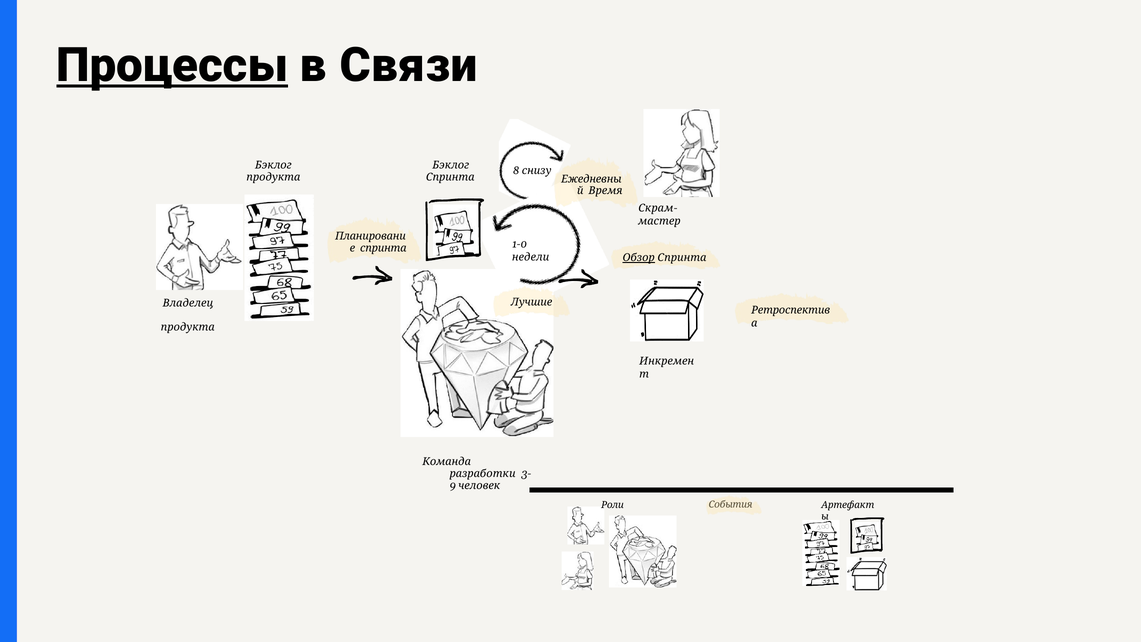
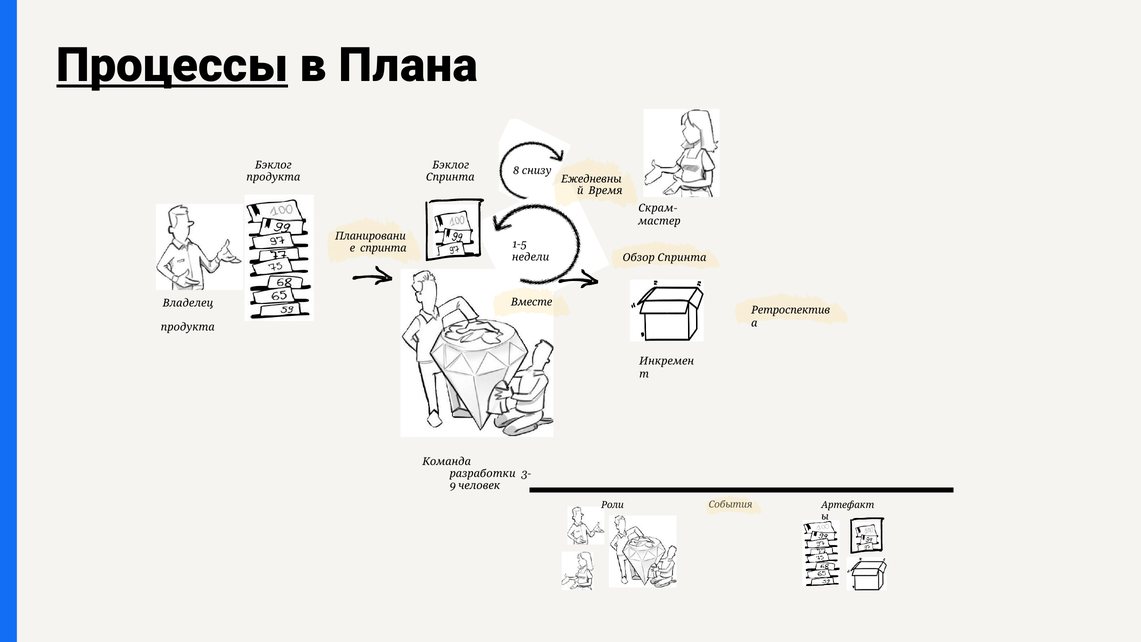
Связи: Связи -> Плана
1-0: 1-0 -> 1-5
Обзор underline: present -> none
Лучшие: Лучшие -> Вместе
